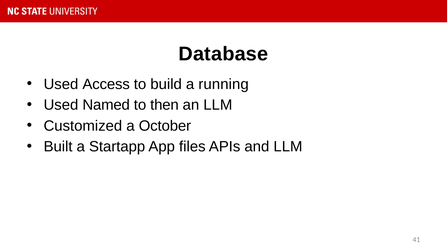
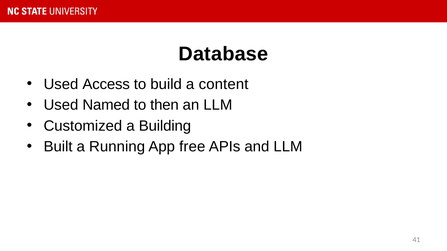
running: running -> content
October: October -> Building
Startapp: Startapp -> Running
files: files -> free
